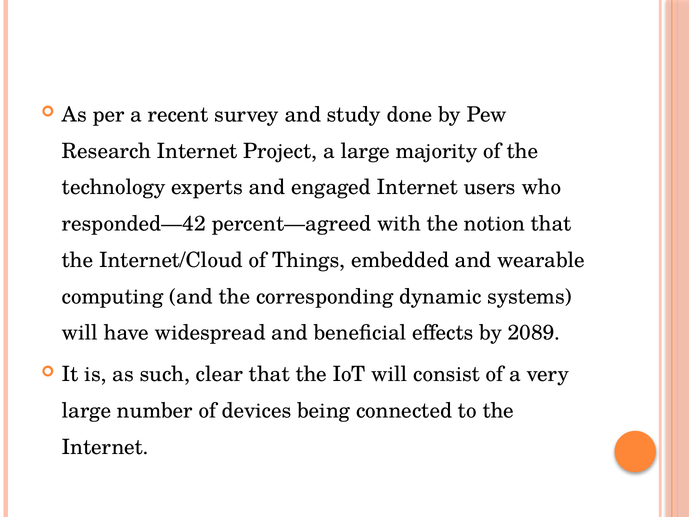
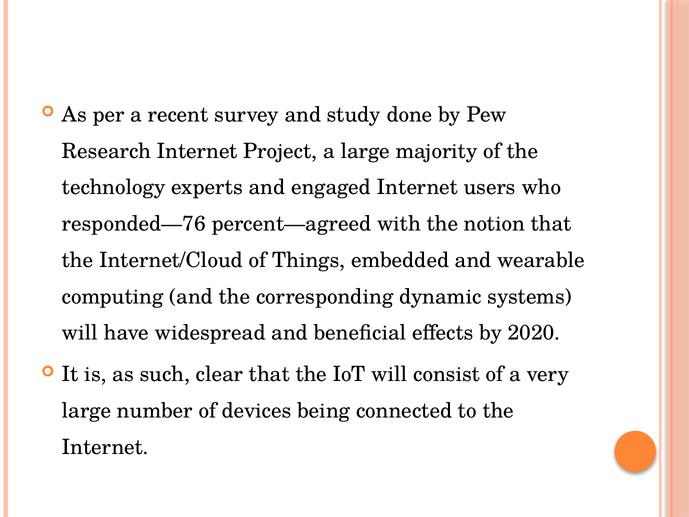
responded—42: responded—42 -> responded—76
2089: 2089 -> 2020
